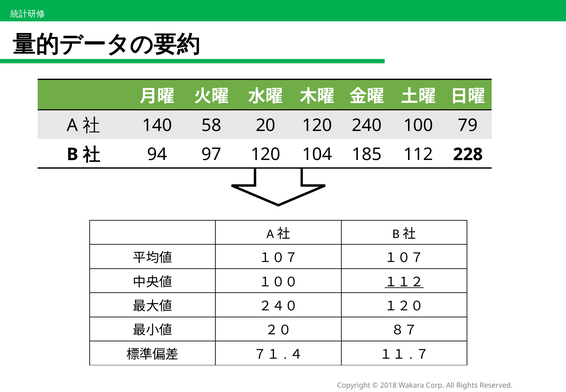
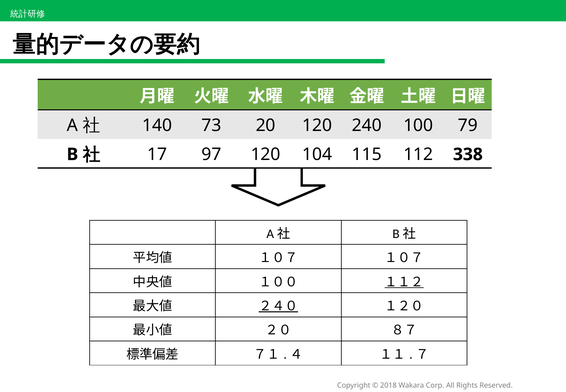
58: 58 -> 73
94: 94 -> 17
185: 185 -> 115
228: 228 -> 338
２４０ underline: none -> present
